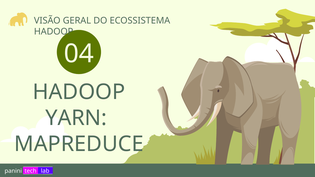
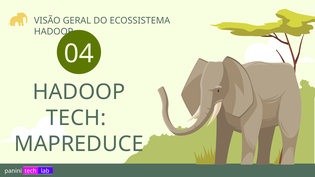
YARN at (76, 118): YARN -> TECH
